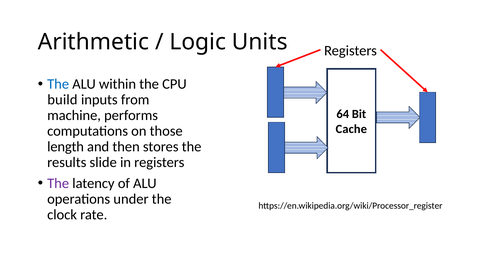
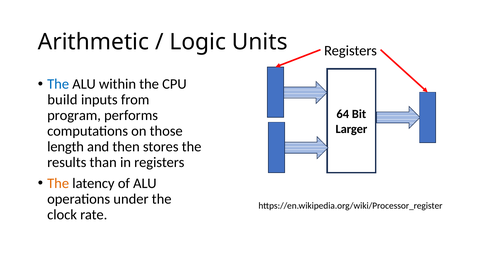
machine: machine -> program
Cache: Cache -> Larger
slide: slide -> than
The at (58, 183) colour: purple -> orange
